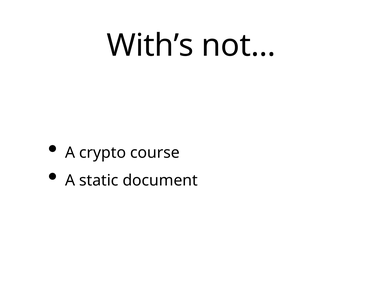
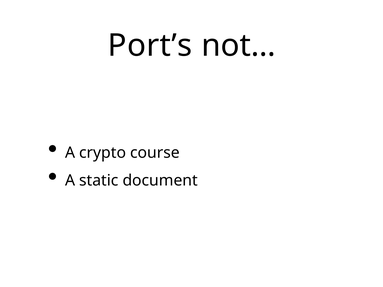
With’s: With’s -> Port’s
